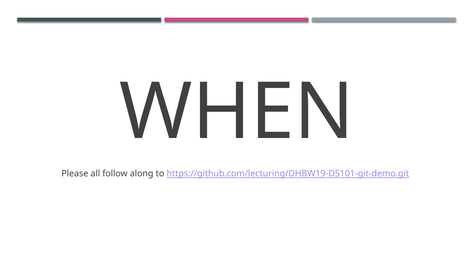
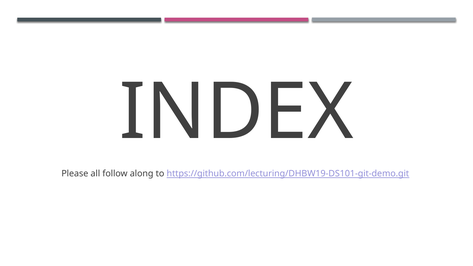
WHEN: WHEN -> INDEX
